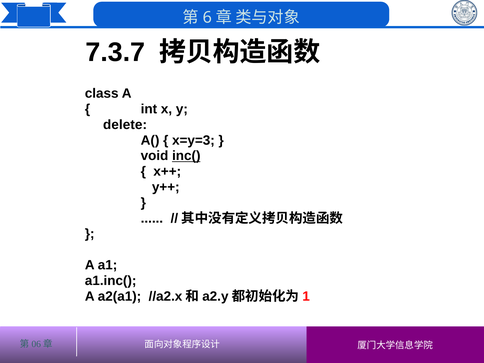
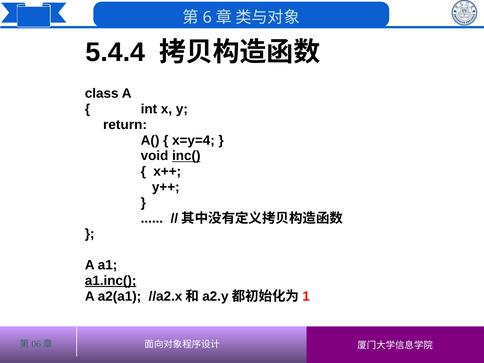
7.3.7: 7.3.7 -> 5.4.4
delete: delete -> return
x=y=3: x=y=3 -> x=y=4
a1.inc( underline: none -> present
